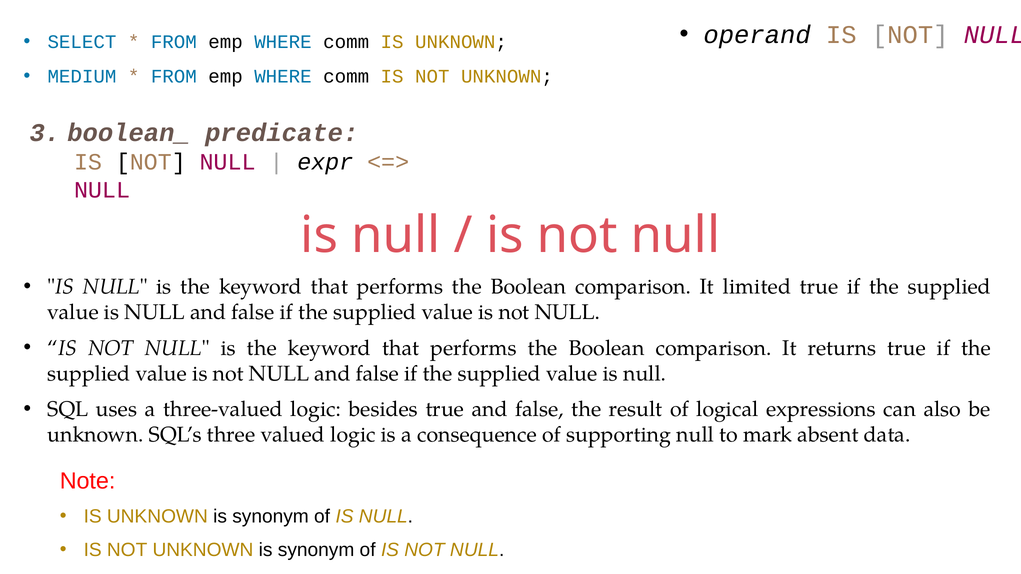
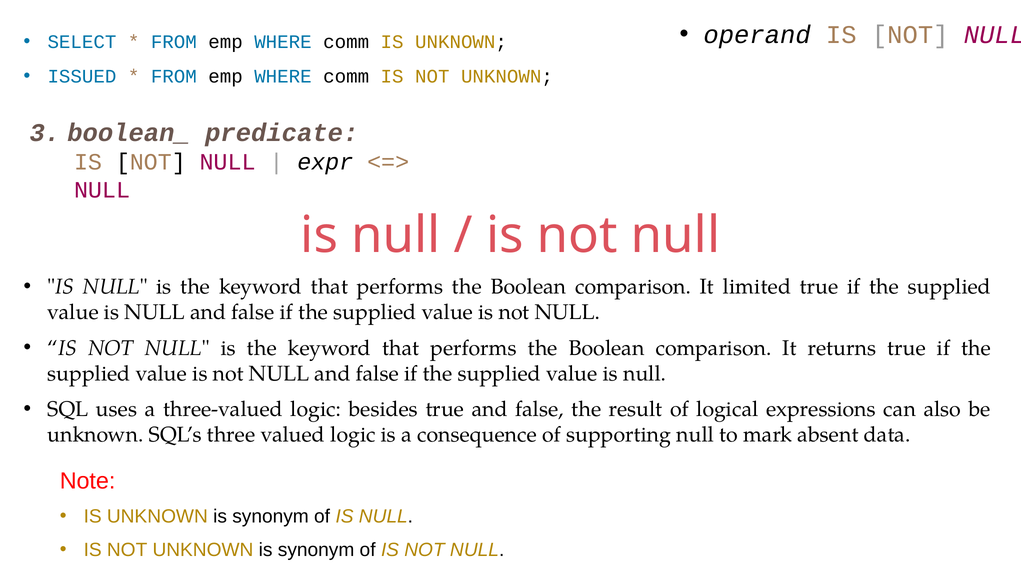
MEDIUM: MEDIUM -> ISSUED
